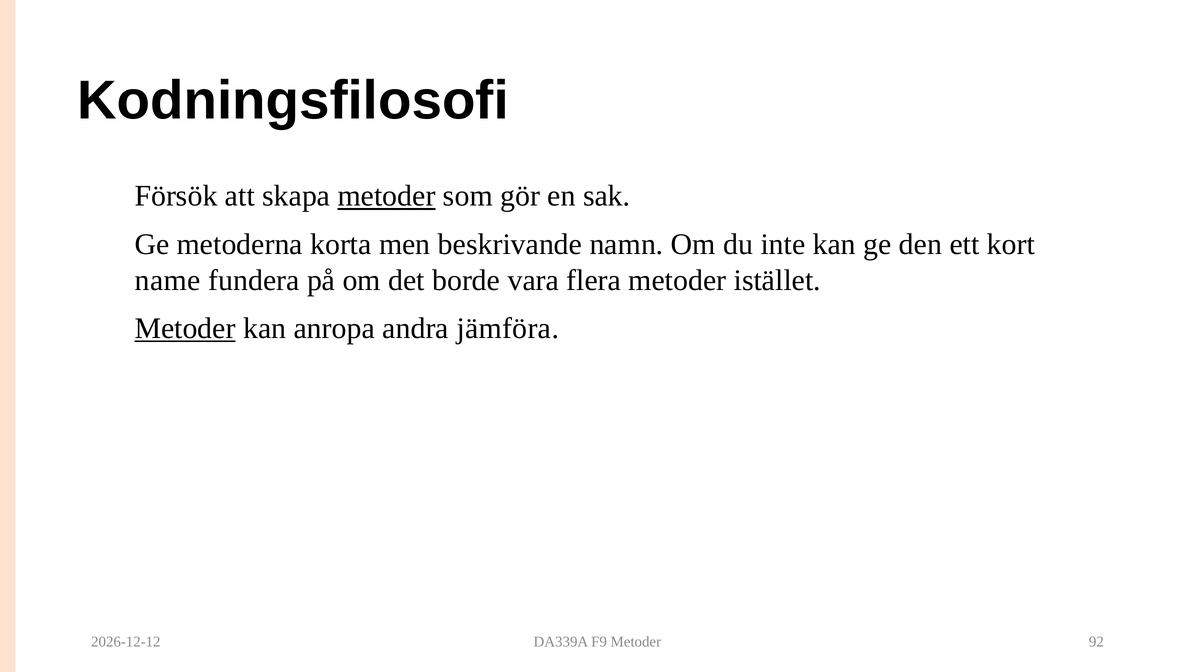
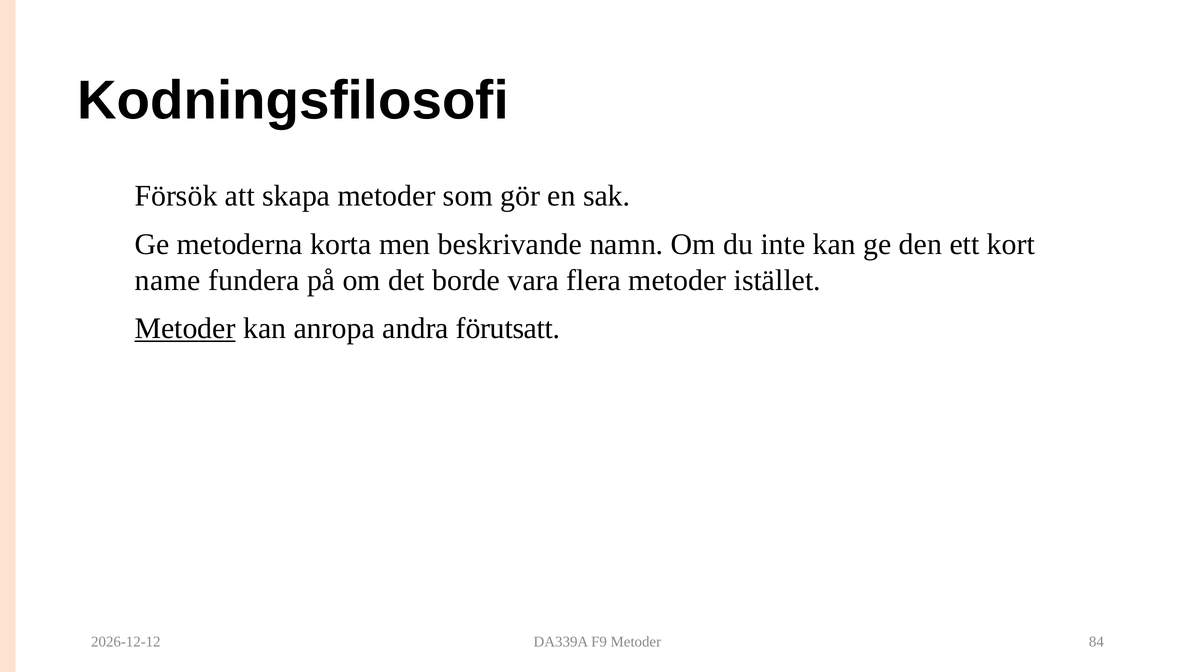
metoder at (387, 196) underline: present -> none
jämföra: jämföra -> förutsatt
92: 92 -> 84
